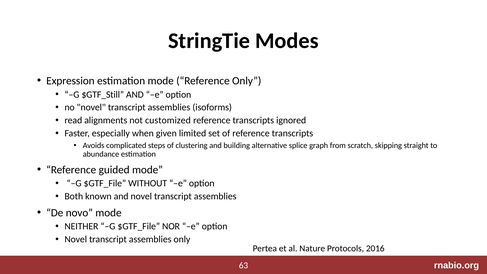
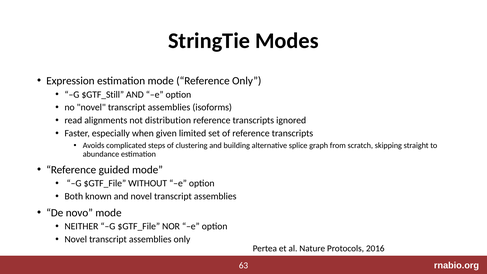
customized: customized -> distribution
